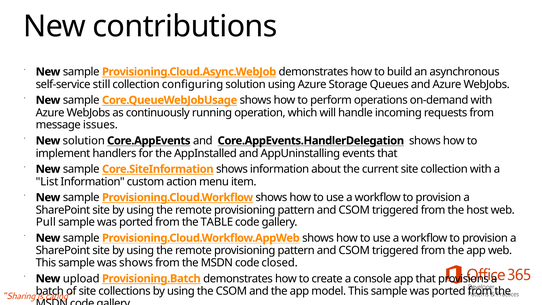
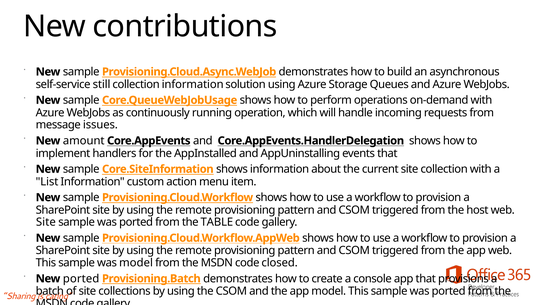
collection configuring: configuring -> information
New solution: solution -> amount
Pull at (46, 222): Pull -> Site
was shows: shows -> model
New upload: upload -> ported
